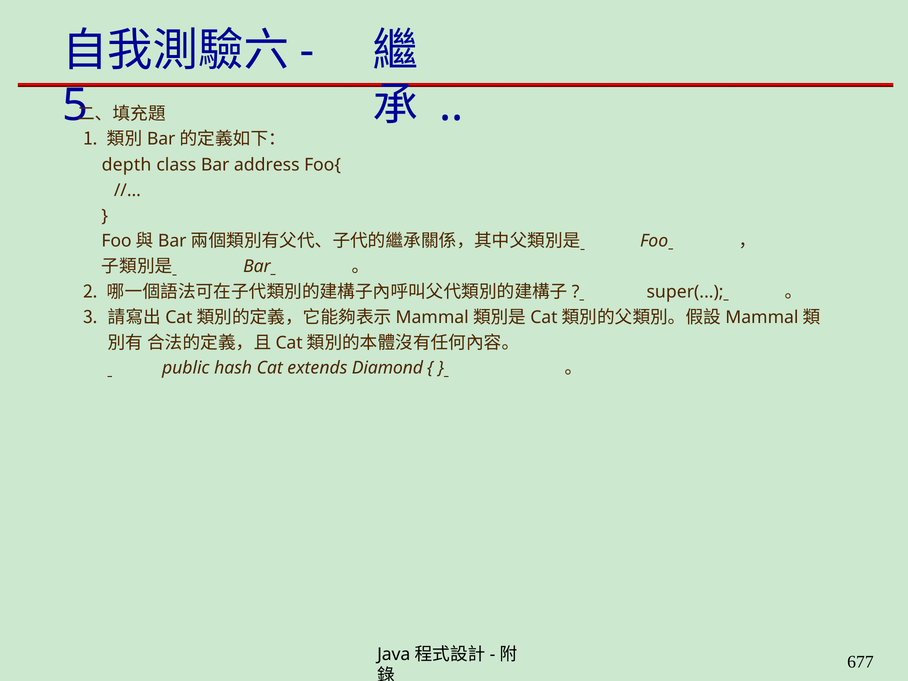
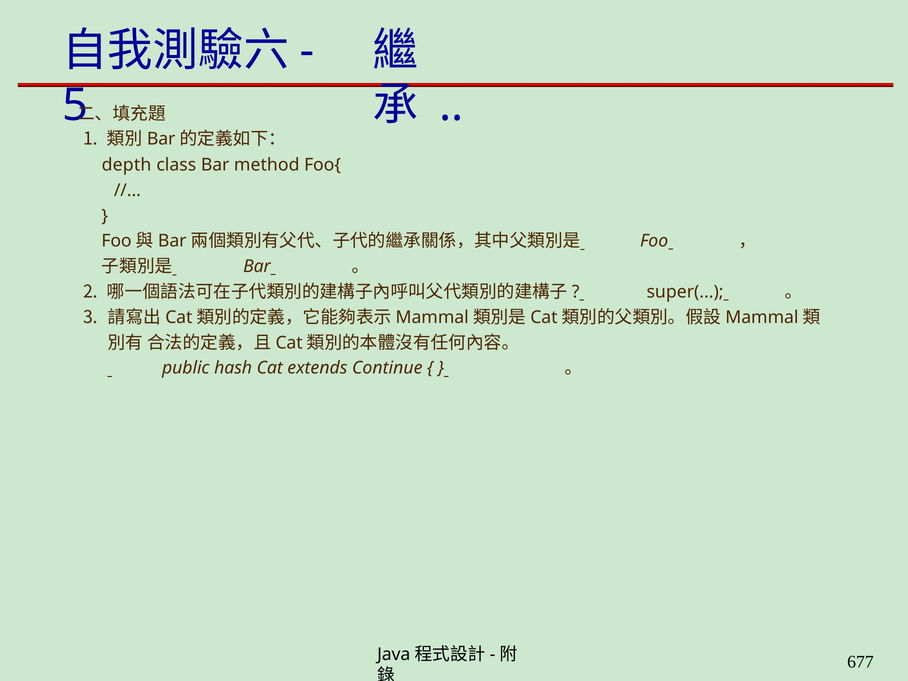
address: address -> method
Diamond: Diamond -> Continue
